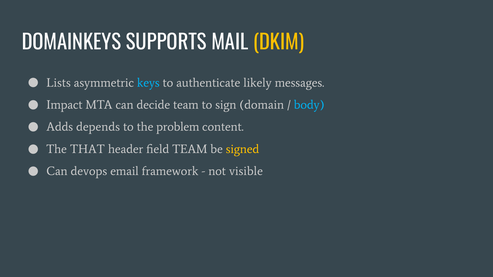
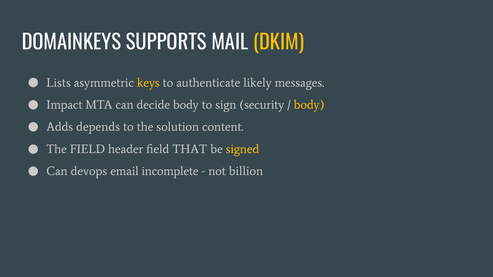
keys colour: light blue -> yellow
decide team: team -> body
domain: domain -> security
body at (309, 105) colour: light blue -> yellow
problem: problem -> solution
The THAT: THAT -> FIELD
field TEAM: TEAM -> THAT
framework: framework -> incomplete
visible: visible -> billion
